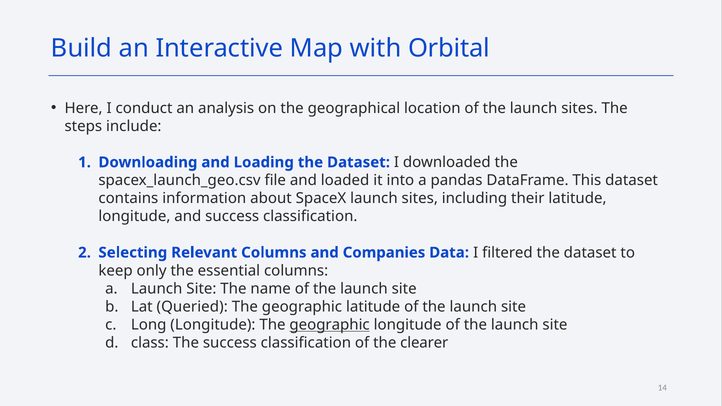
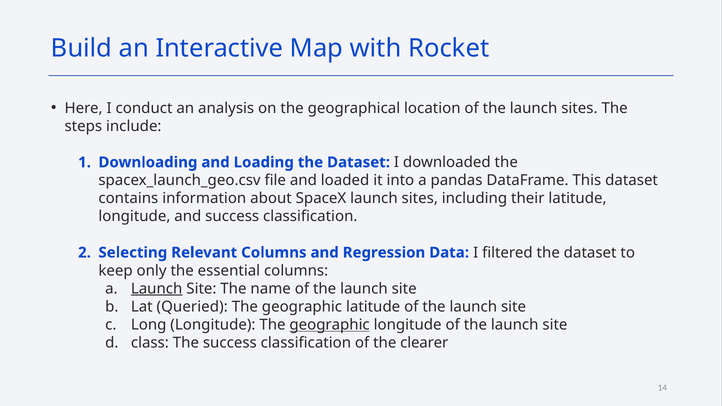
Orbital: Orbital -> Rocket
Companies: Companies -> Regression
Launch at (157, 289) underline: none -> present
